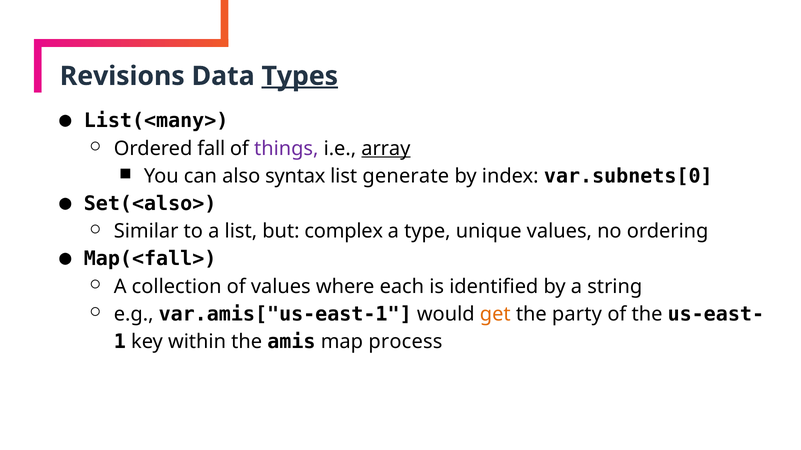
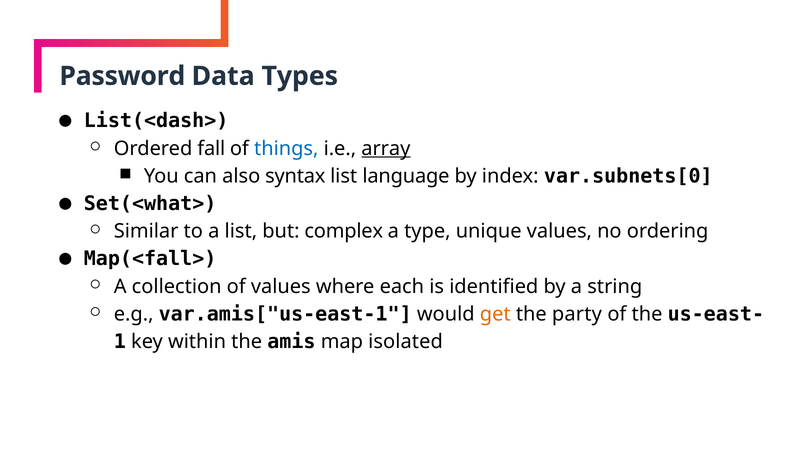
Revisions: Revisions -> Password
Types underline: present -> none
List(<many>: List(<many> -> List(<dash>
things colour: purple -> blue
generate: generate -> language
Set(<also>: Set(<also> -> Set(<what>
process: process -> isolated
